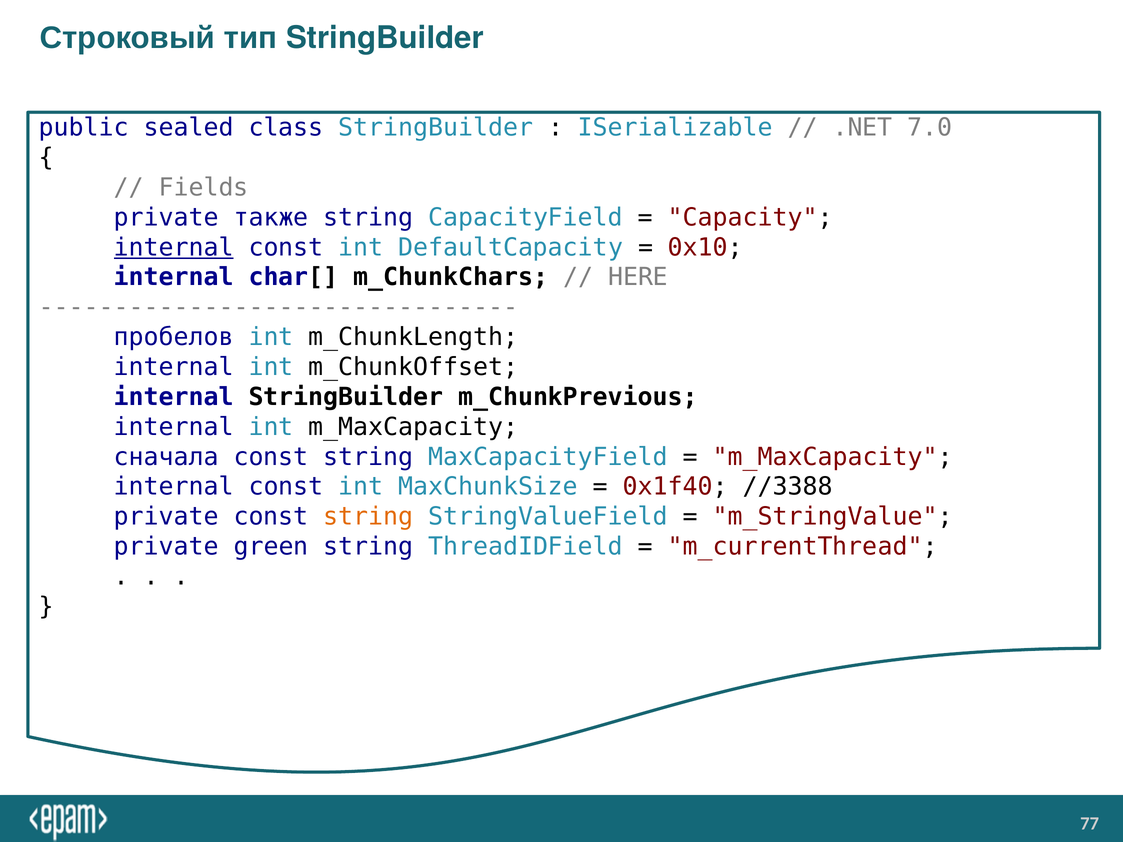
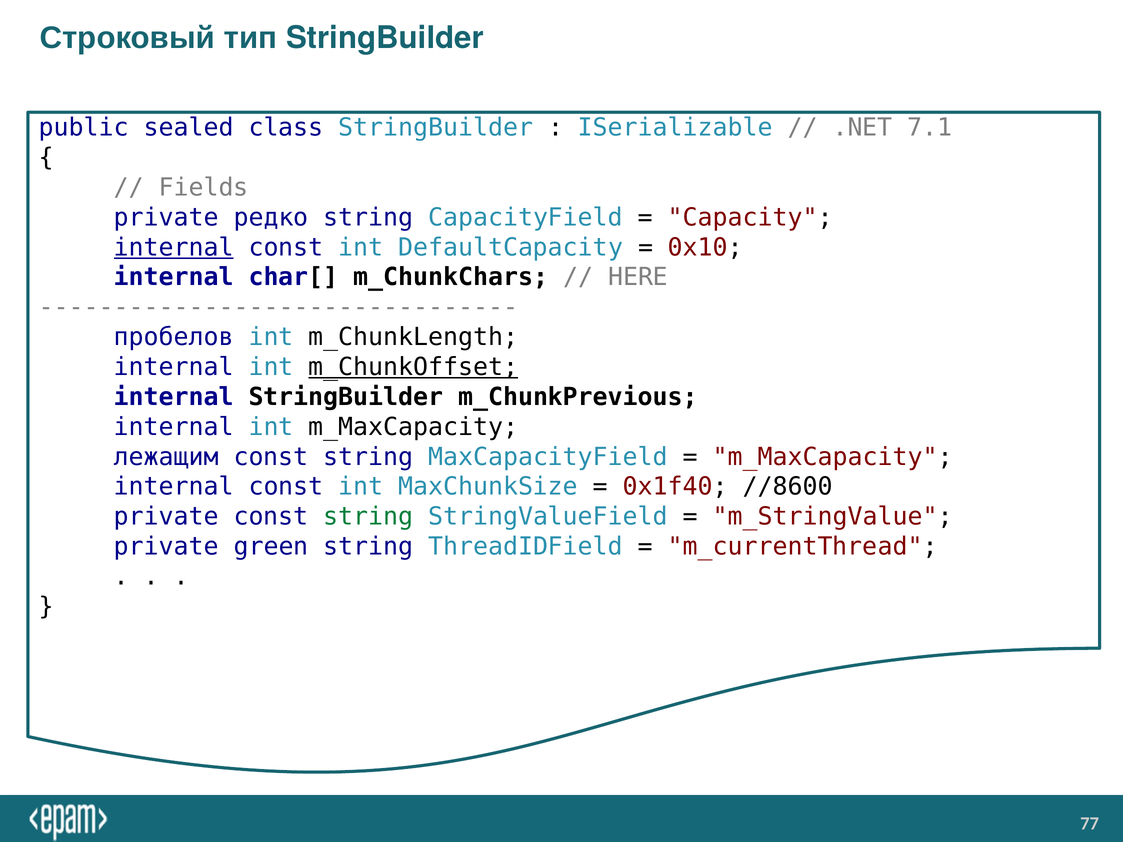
7.0: 7.0 -> 7.1
также: также -> редко
m_ChunkOffset underline: none -> present
сначала: сначала -> лежащим
//3388: //3388 -> //8600
string at (368, 517) colour: orange -> green
